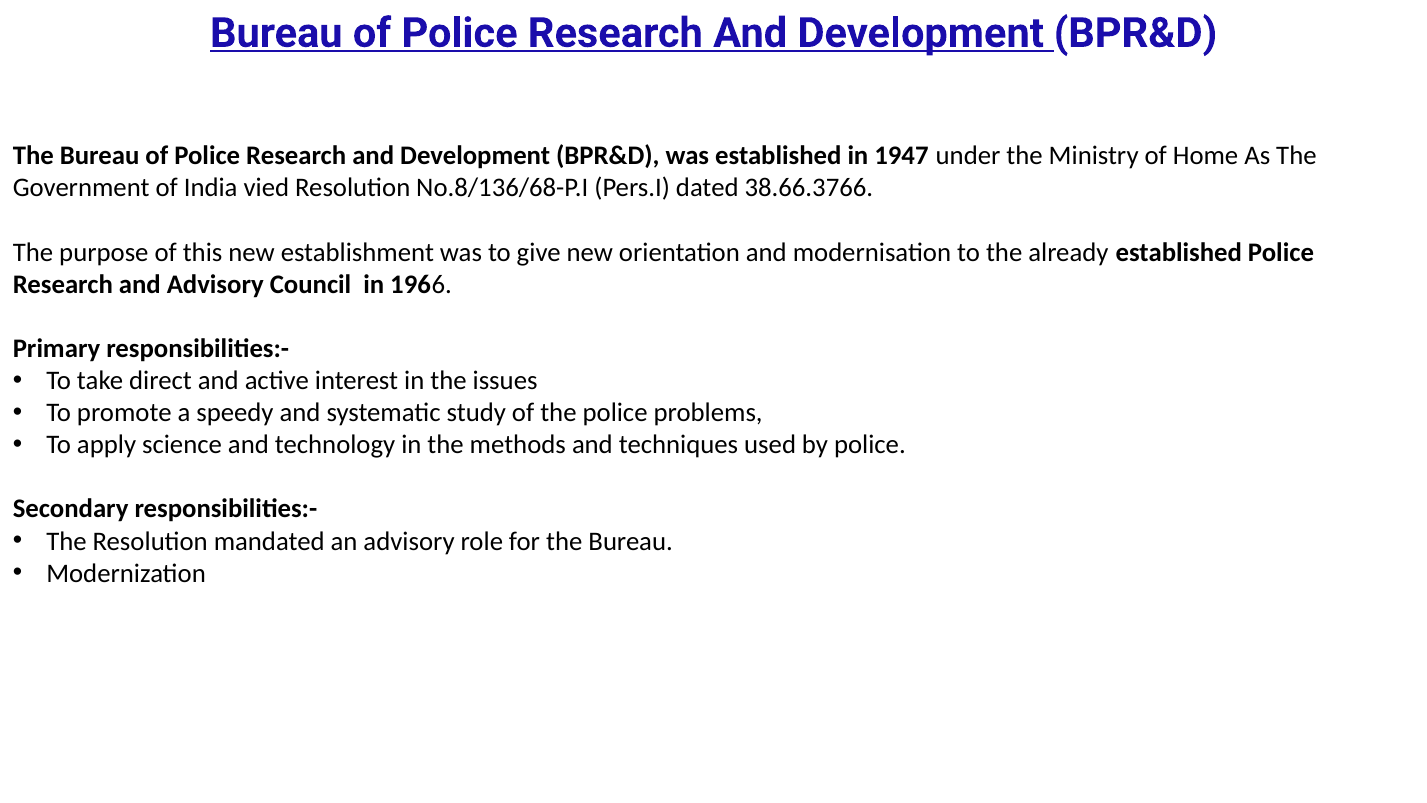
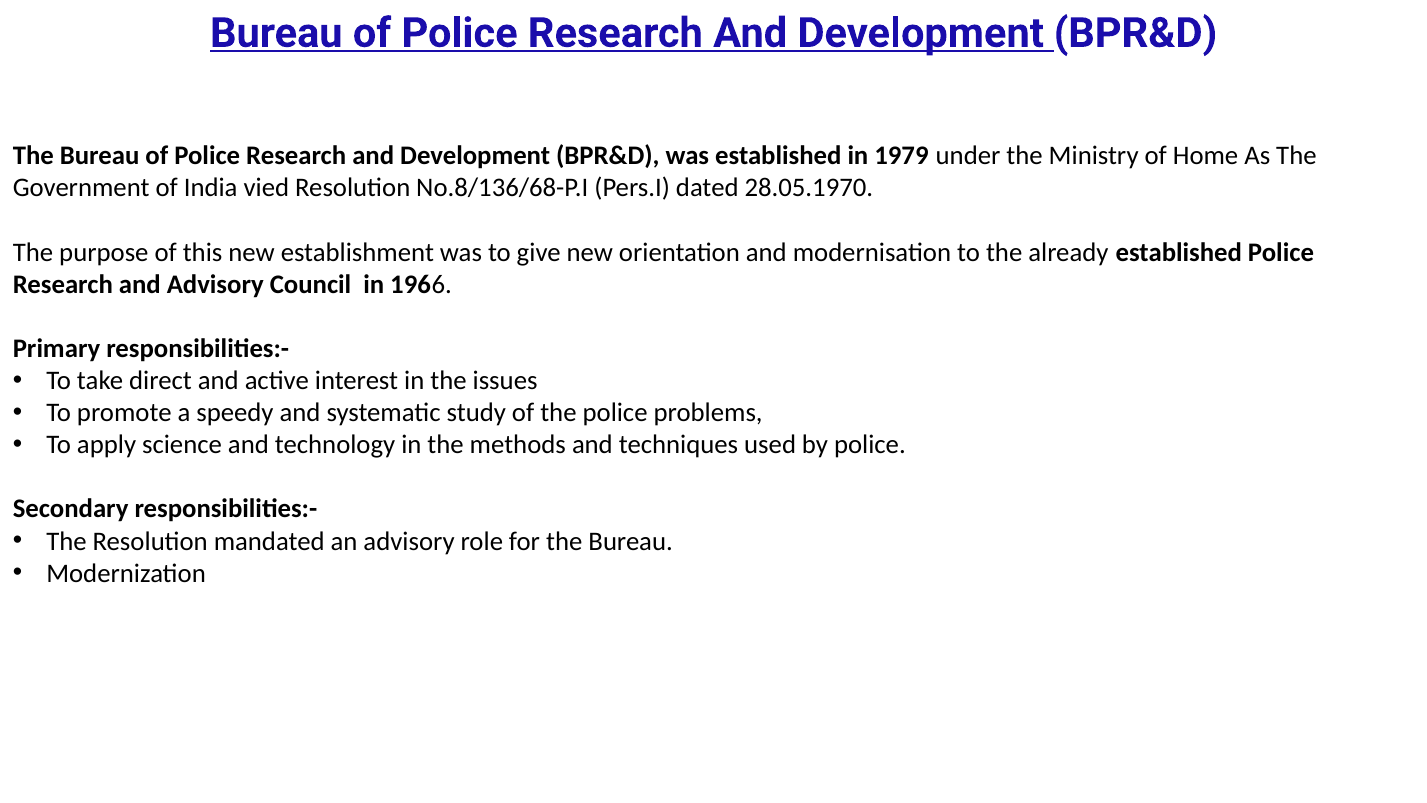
1947: 1947 -> 1979
38.66.3766: 38.66.3766 -> 28.05.1970
